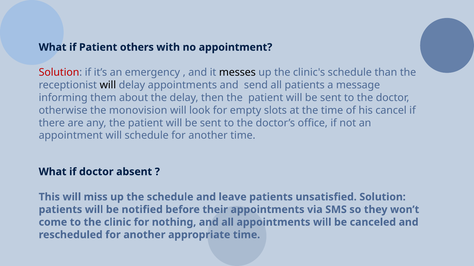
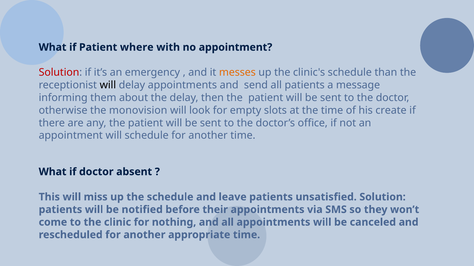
others: others -> where
messes colour: black -> orange
cancel: cancel -> create
